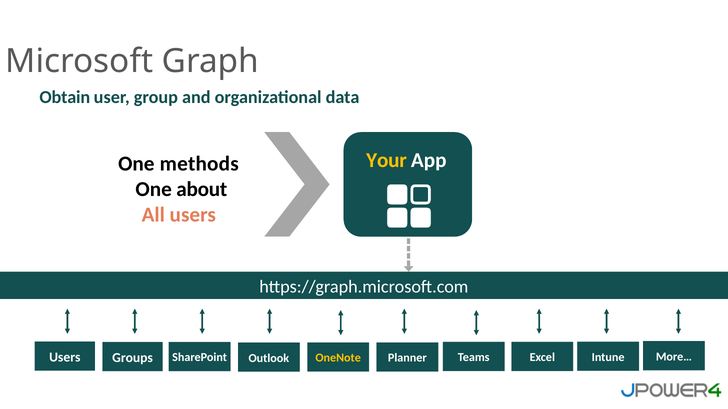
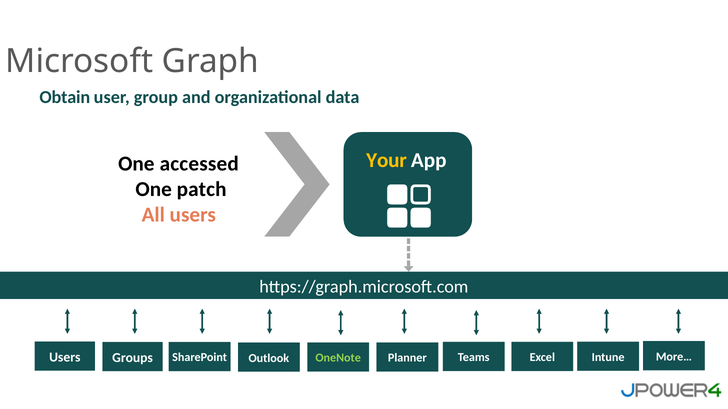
methods: methods -> accessed
about: about -> patch
OneNote colour: yellow -> light green
